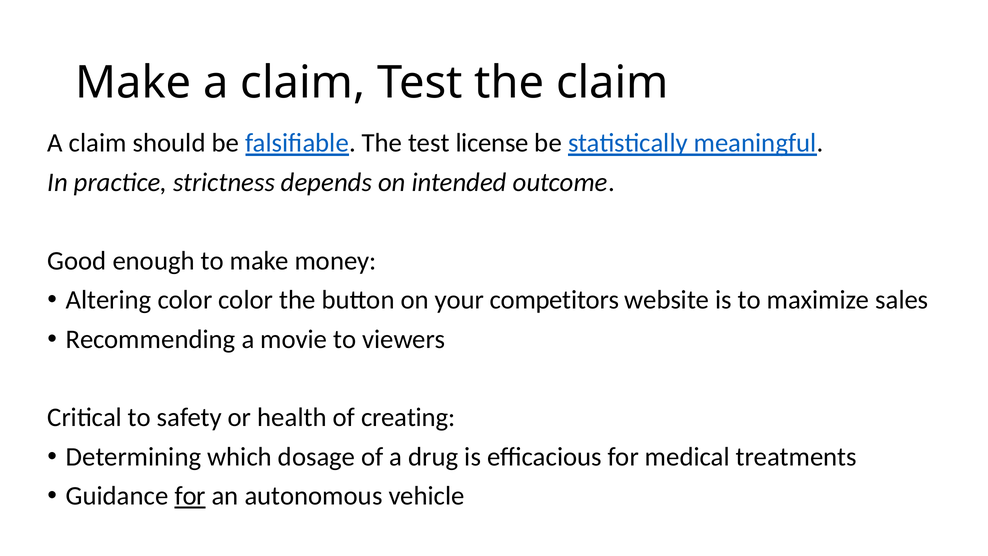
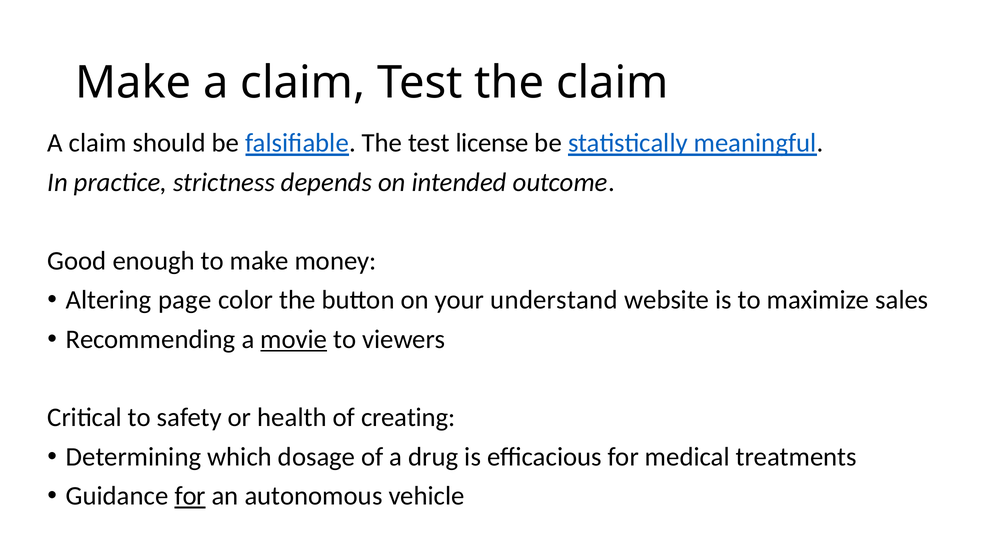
Altering color: color -> page
competitors: competitors -> understand
movie underline: none -> present
